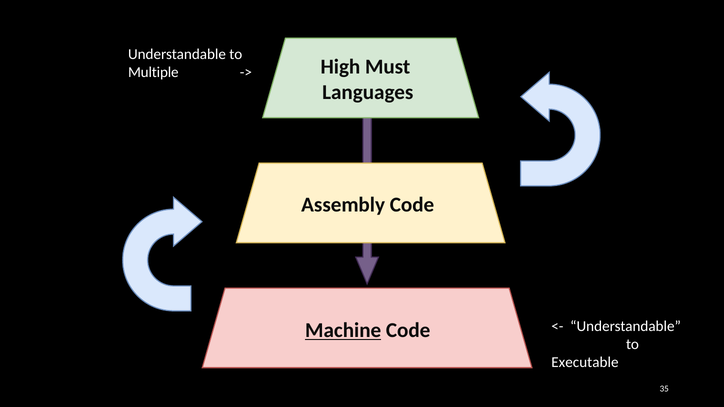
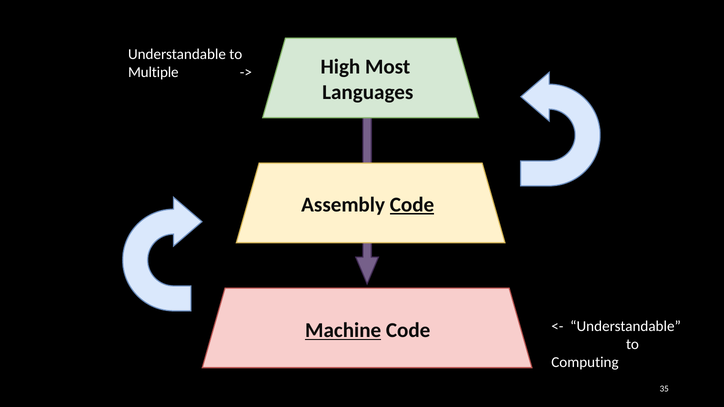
Must: Must -> Most
Code at (412, 205) underline: none -> present
Executable: Executable -> Computing
